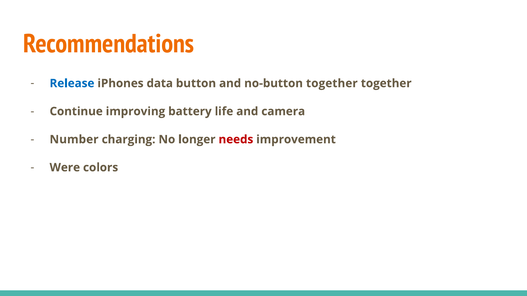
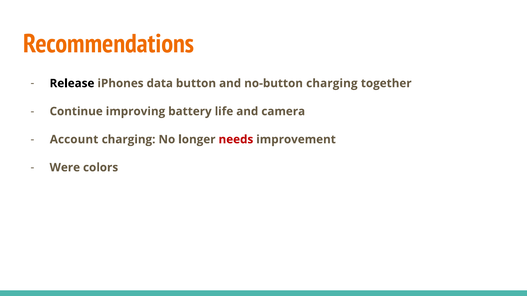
Release colour: blue -> black
no-button together: together -> charging
Number: Number -> Account
